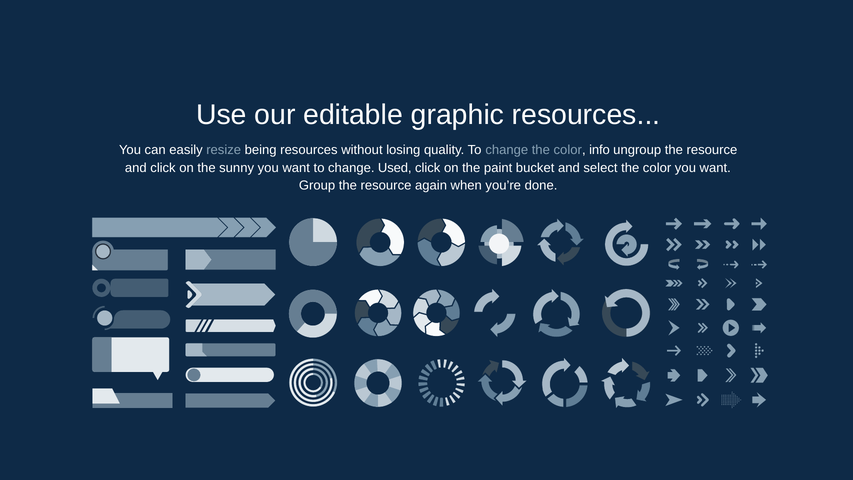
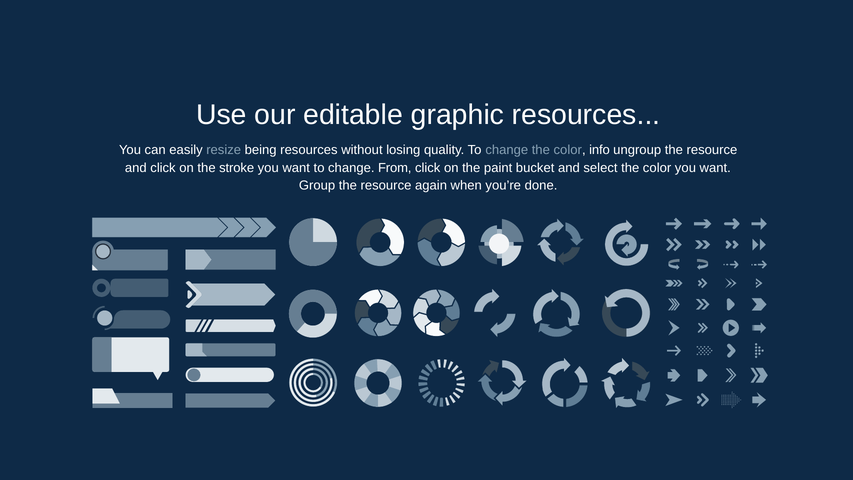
sunny: sunny -> stroke
Used: Used -> From
